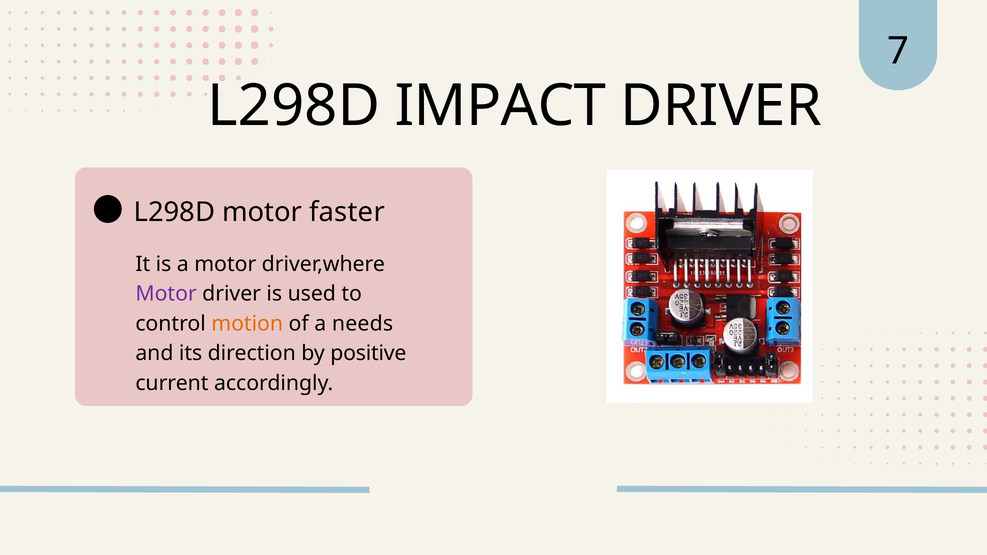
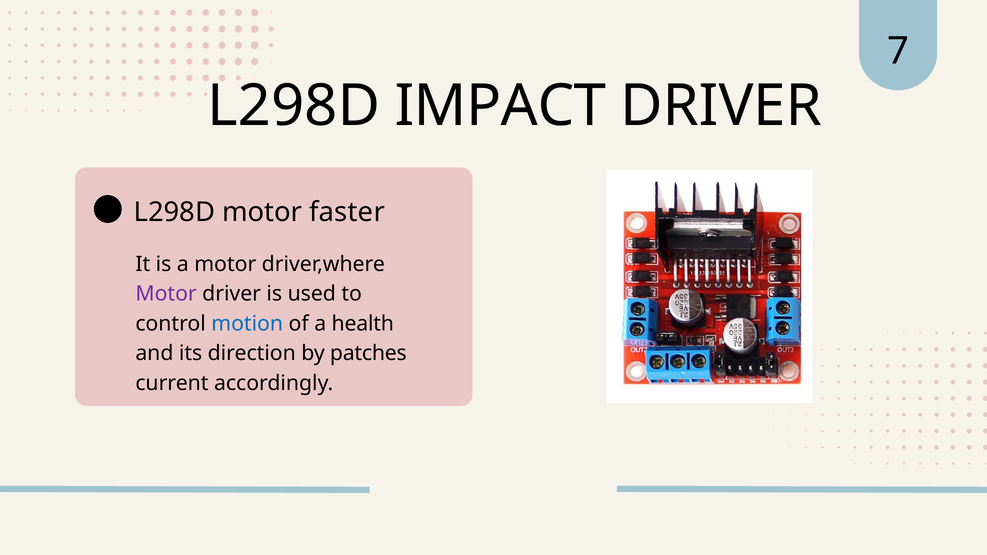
motion colour: orange -> blue
needs: needs -> health
positive: positive -> patches
